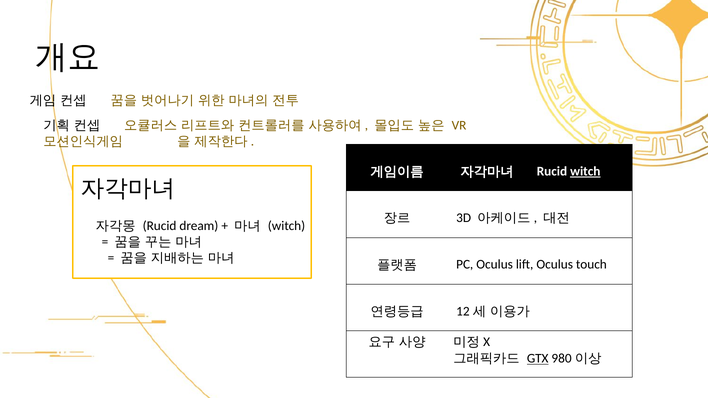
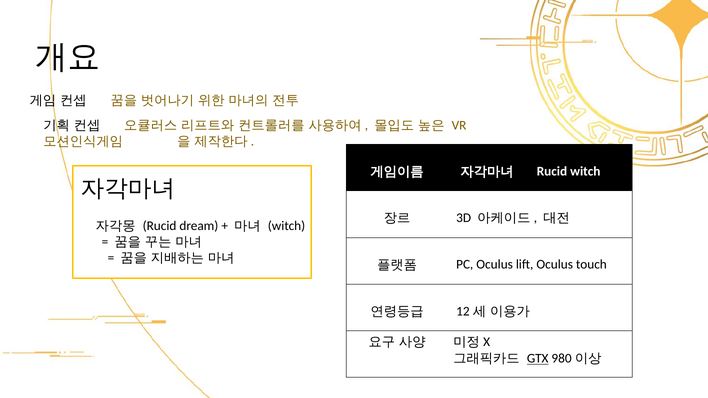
witch at (585, 172) underline: present -> none
